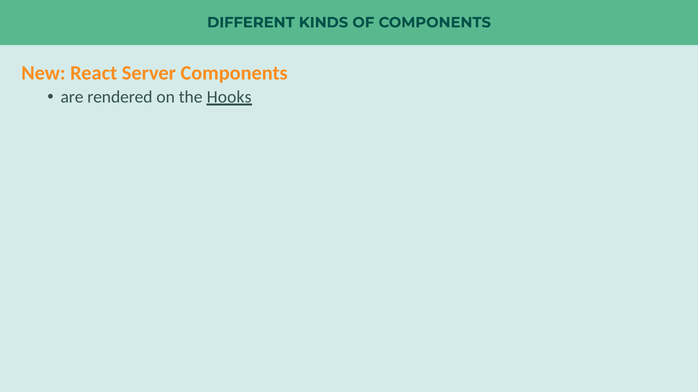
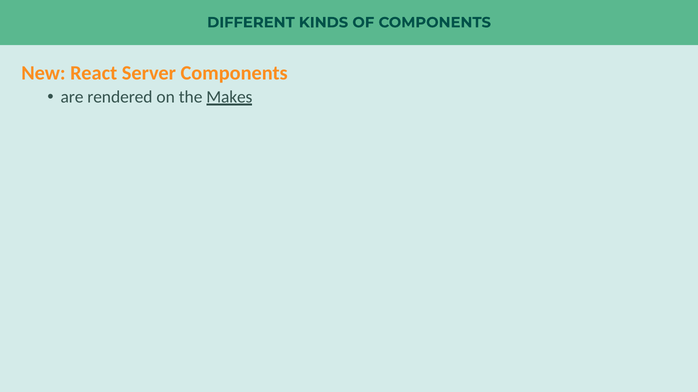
Hooks: Hooks -> Makes
